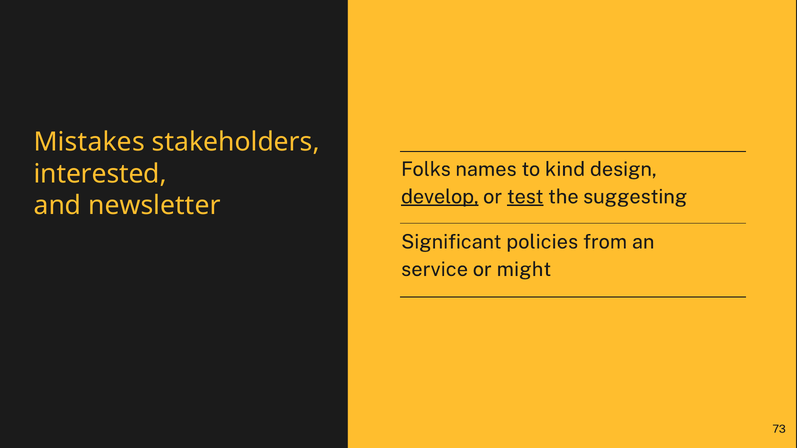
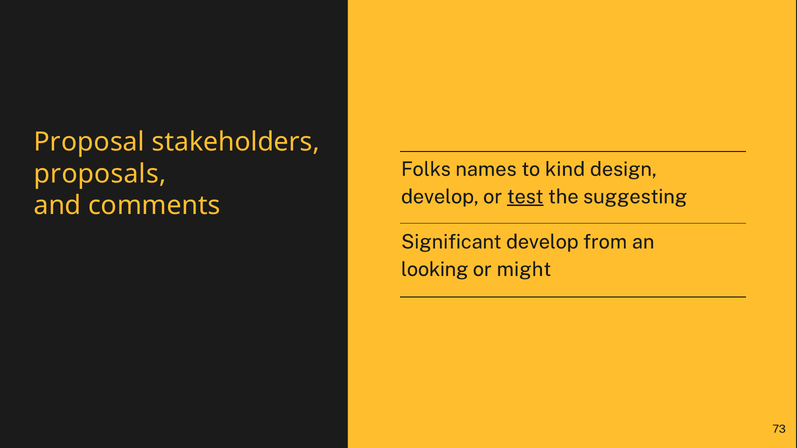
Mistakes: Mistakes -> Proposal
interested: interested -> proposals
develop at (440, 197) underline: present -> none
newsletter: newsletter -> comments
Significant policies: policies -> develop
service: service -> looking
